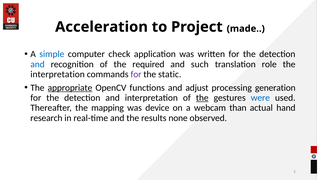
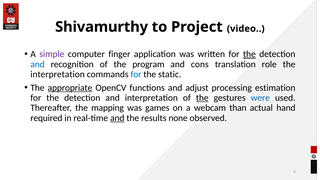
Acceleration: Acceleration -> Shivamurthy
made: made -> video
simple colour: blue -> purple
check: check -> finger
the at (249, 54) underline: none -> present
required: required -> program
such: such -> cons
for at (136, 74) colour: purple -> blue
generation: generation -> estimation
device: device -> games
research: research -> required
and at (117, 118) underline: none -> present
